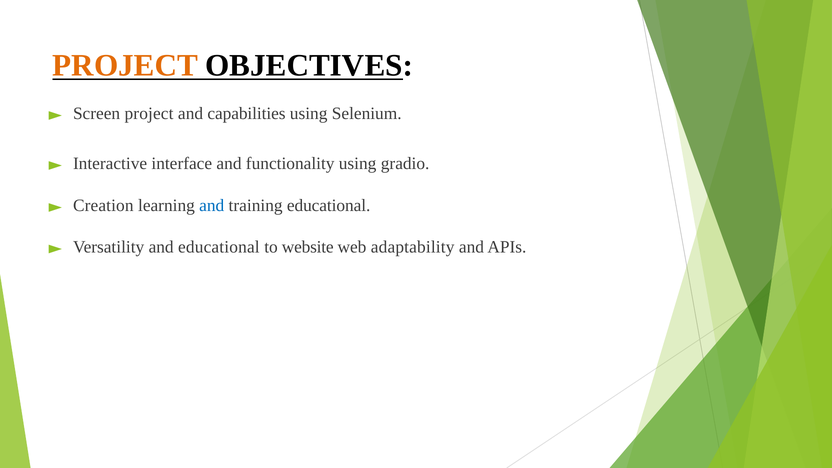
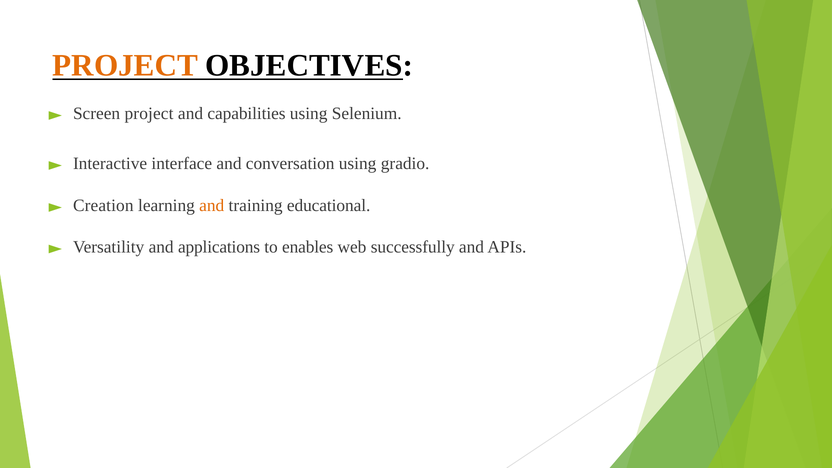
functionality: functionality -> conversation
and at (212, 205) colour: blue -> orange
and educational: educational -> applications
website: website -> enables
adaptability: adaptability -> successfully
